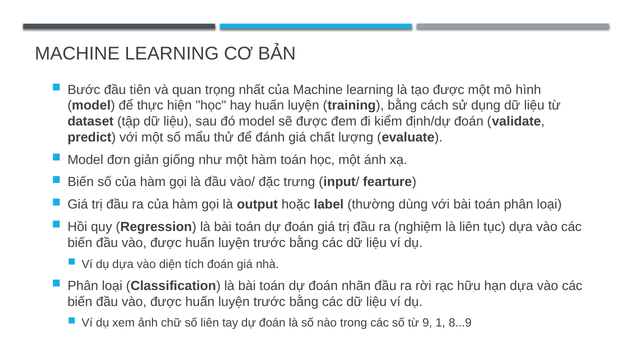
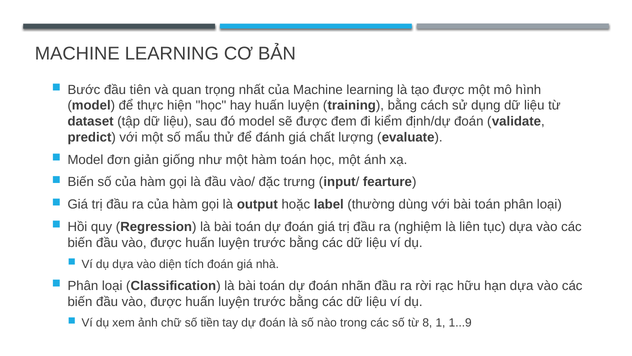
số liên: liên -> tiền
9: 9 -> 8
8...9: 8...9 -> 1...9
